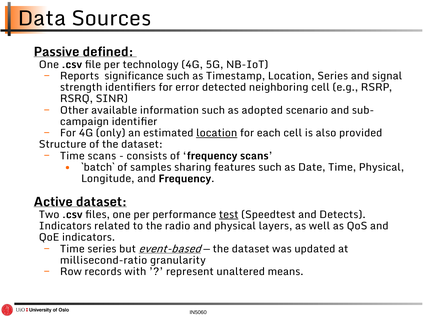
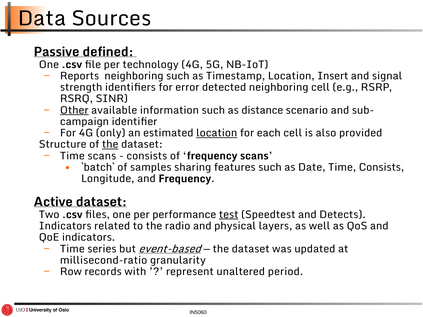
Reports significance: significance -> neighboring
Location Series: Series -> Insert
Other underline: none -> present
adopted: adopted -> distance
the at (110, 145) underline: none -> present
Time Physical: Physical -> Consists
means: means -> period
